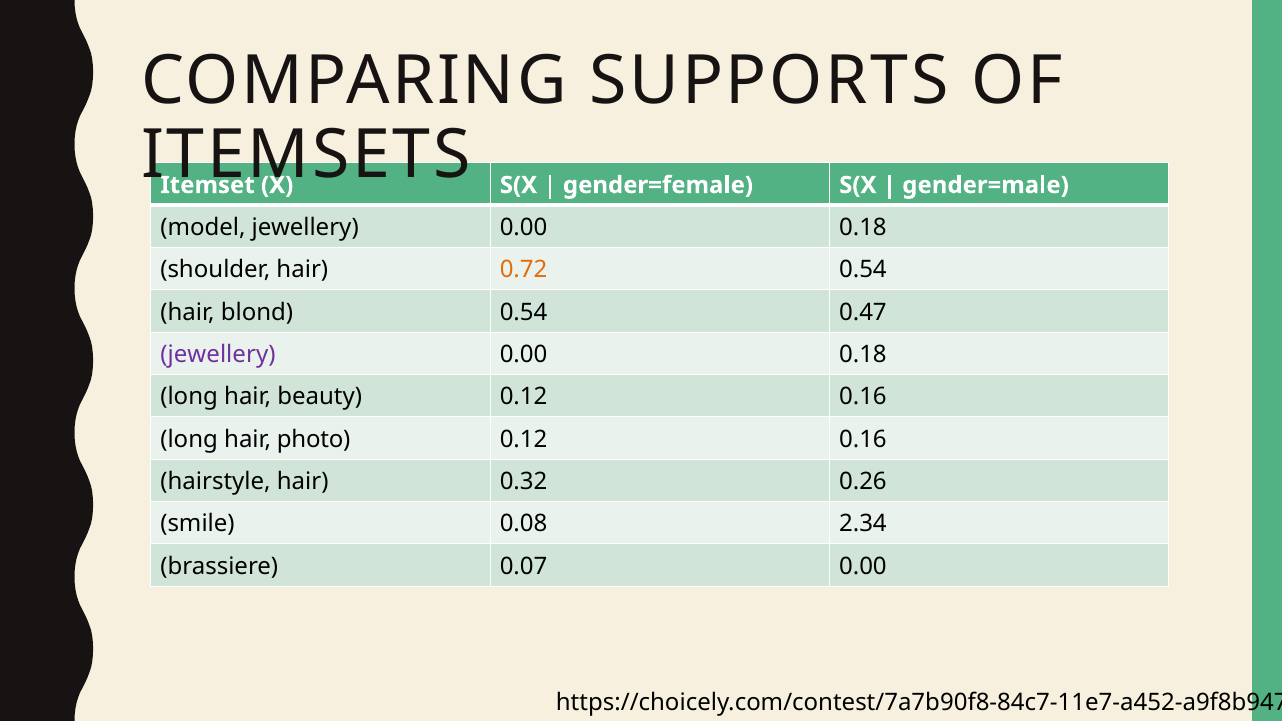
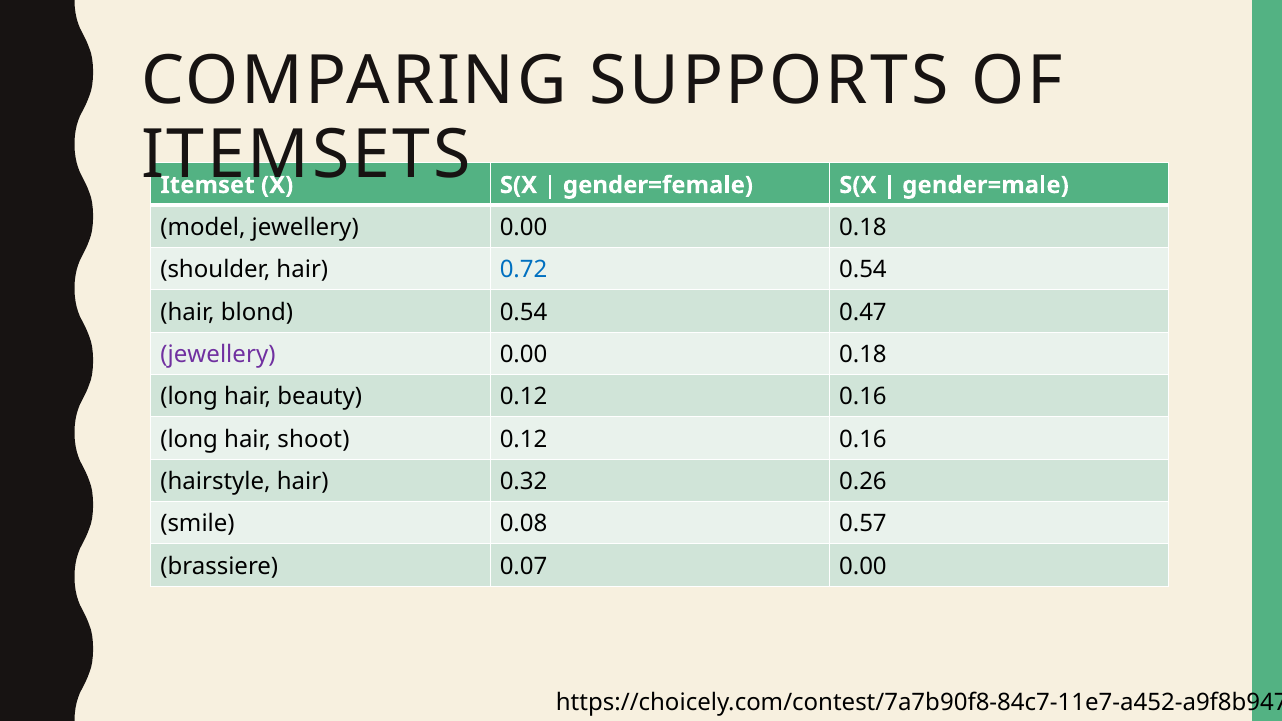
0.72 colour: orange -> blue
photo: photo -> shoot
2.34: 2.34 -> 0.57
